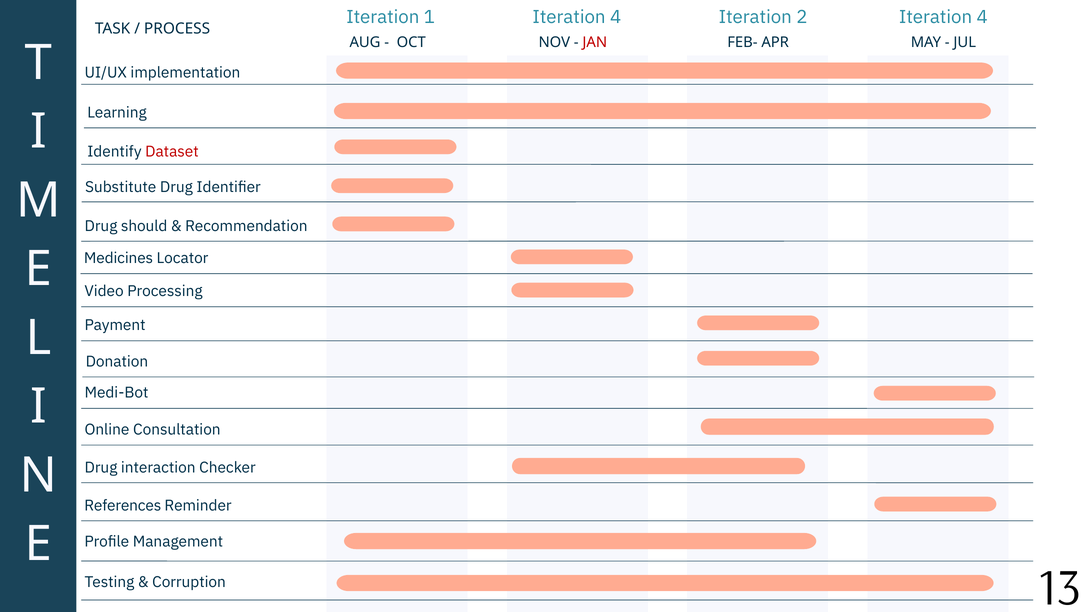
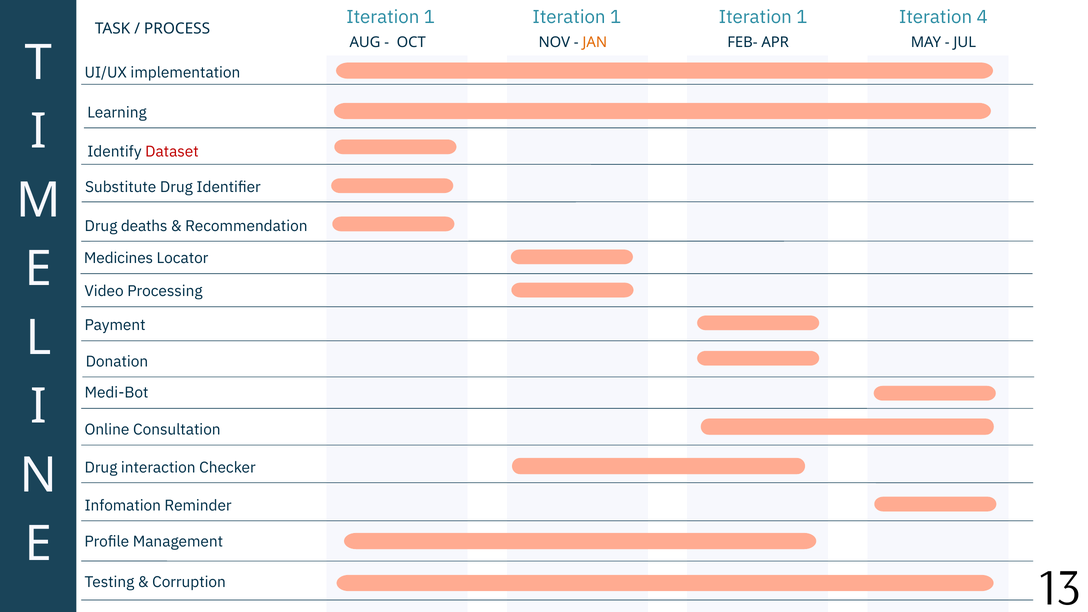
4 at (616, 17): 4 -> 1
2 at (802, 17): 2 -> 1
JAN colour: red -> orange
should: should -> deaths
References: References -> Infomation
